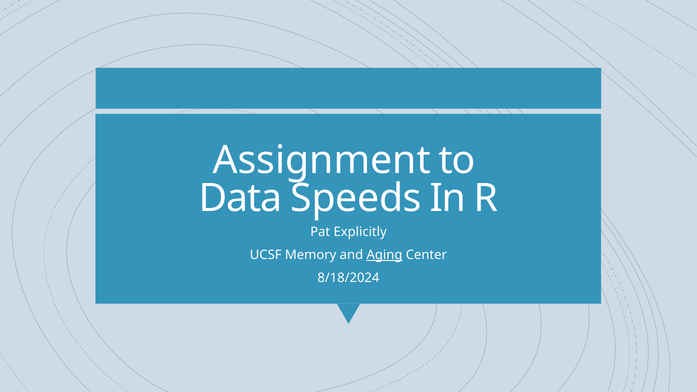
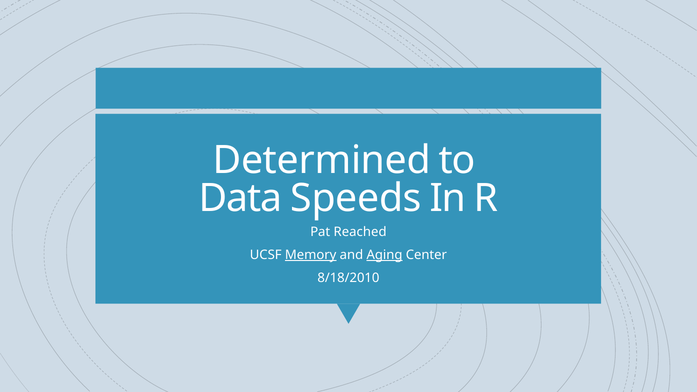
Assignment: Assignment -> Determined
Explicitly: Explicitly -> Reached
Memory underline: none -> present
8/18/2024: 8/18/2024 -> 8/18/2010
